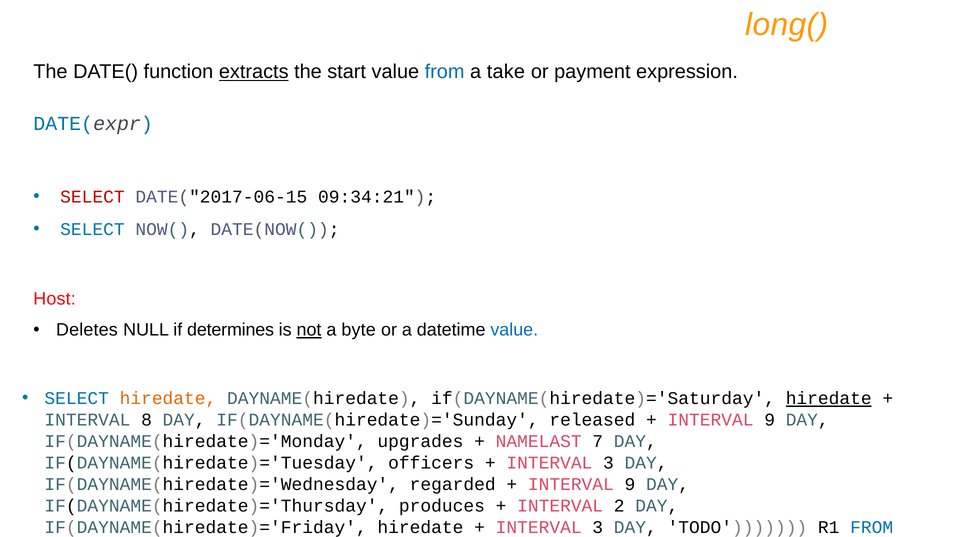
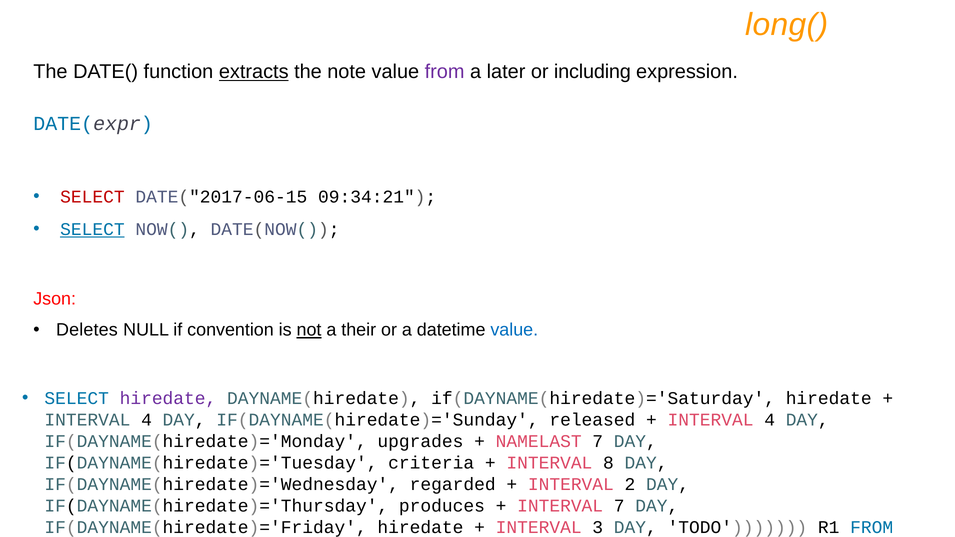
start: start -> note
from at (445, 72) colour: blue -> purple
take: take -> later
payment: payment -> including
SELECT at (92, 229) underline: none -> present
Host: Host -> Json
determines: determines -> convention
byte: byte -> their
hiredate at (168, 399) colour: orange -> purple
hiredate at (829, 399) underline: present -> none
8 at (147, 420): 8 -> 4
9 at (770, 420): 9 -> 4
officers: officers -> criteria
3 at (608, 463): 3 -> 8
9 at (630, 485): 9 -> 2
INTERVAL 2: 2 -> 7
